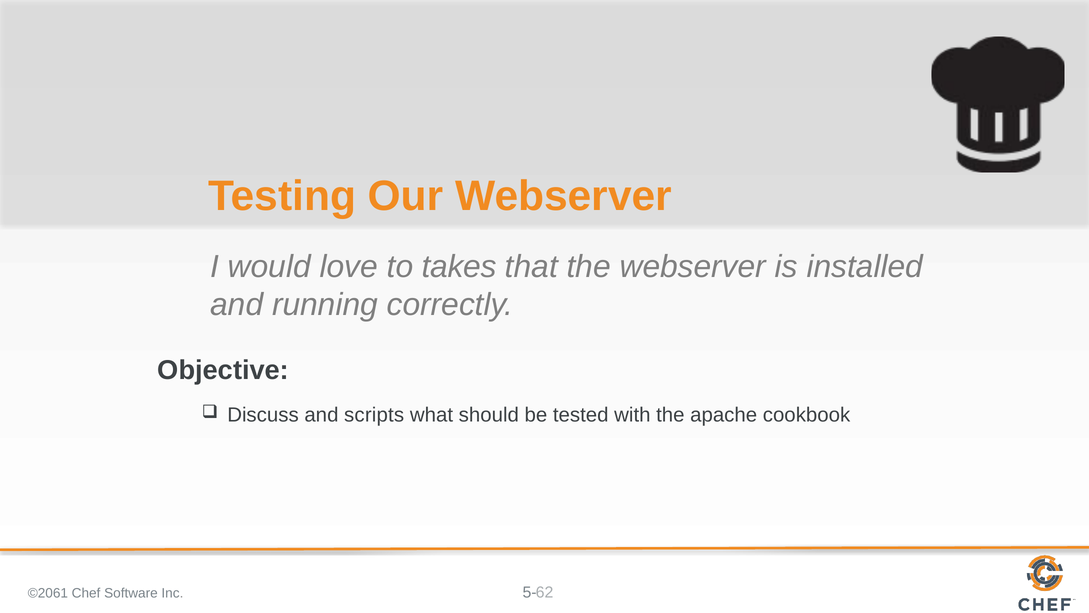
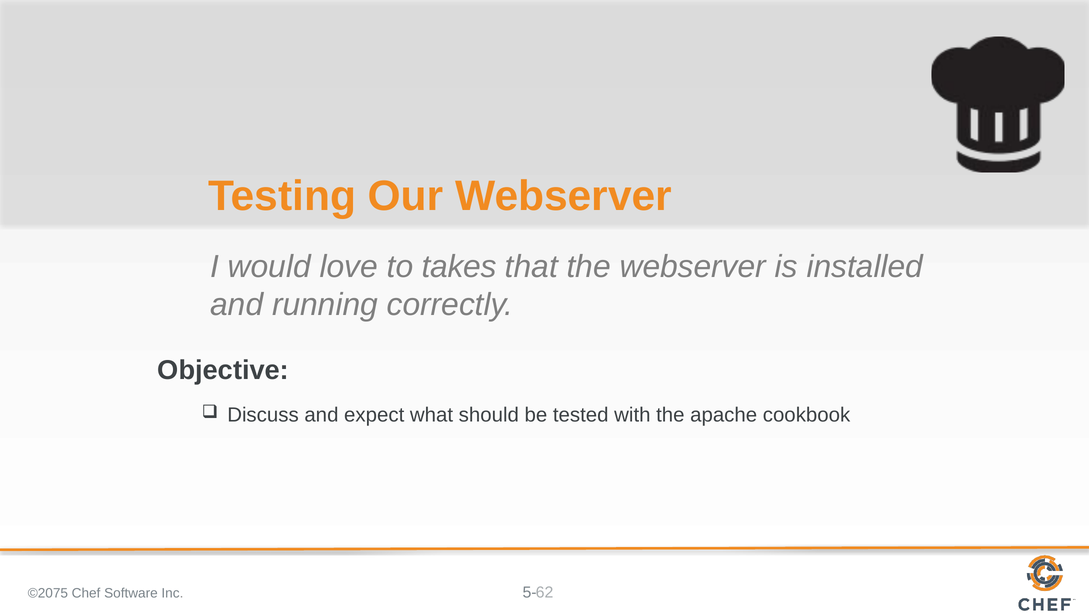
scripts: scripts -> expect
©2061: ©2061 -> ©2075
